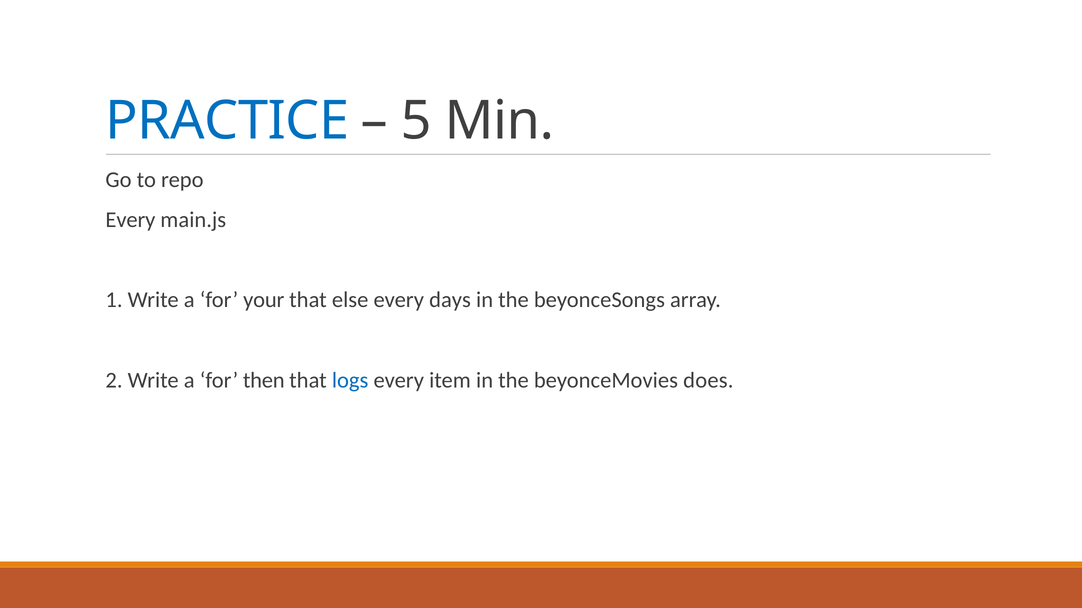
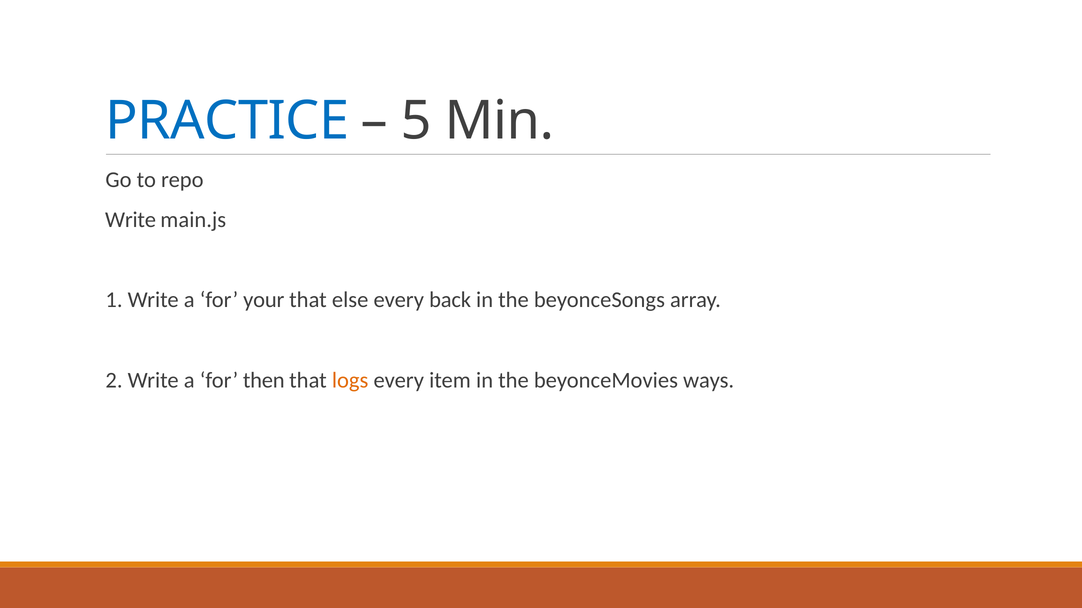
Every at (130, 220): Every -> Write
days: days -> back
logs colour: blue -> orange
does: does -> ways
